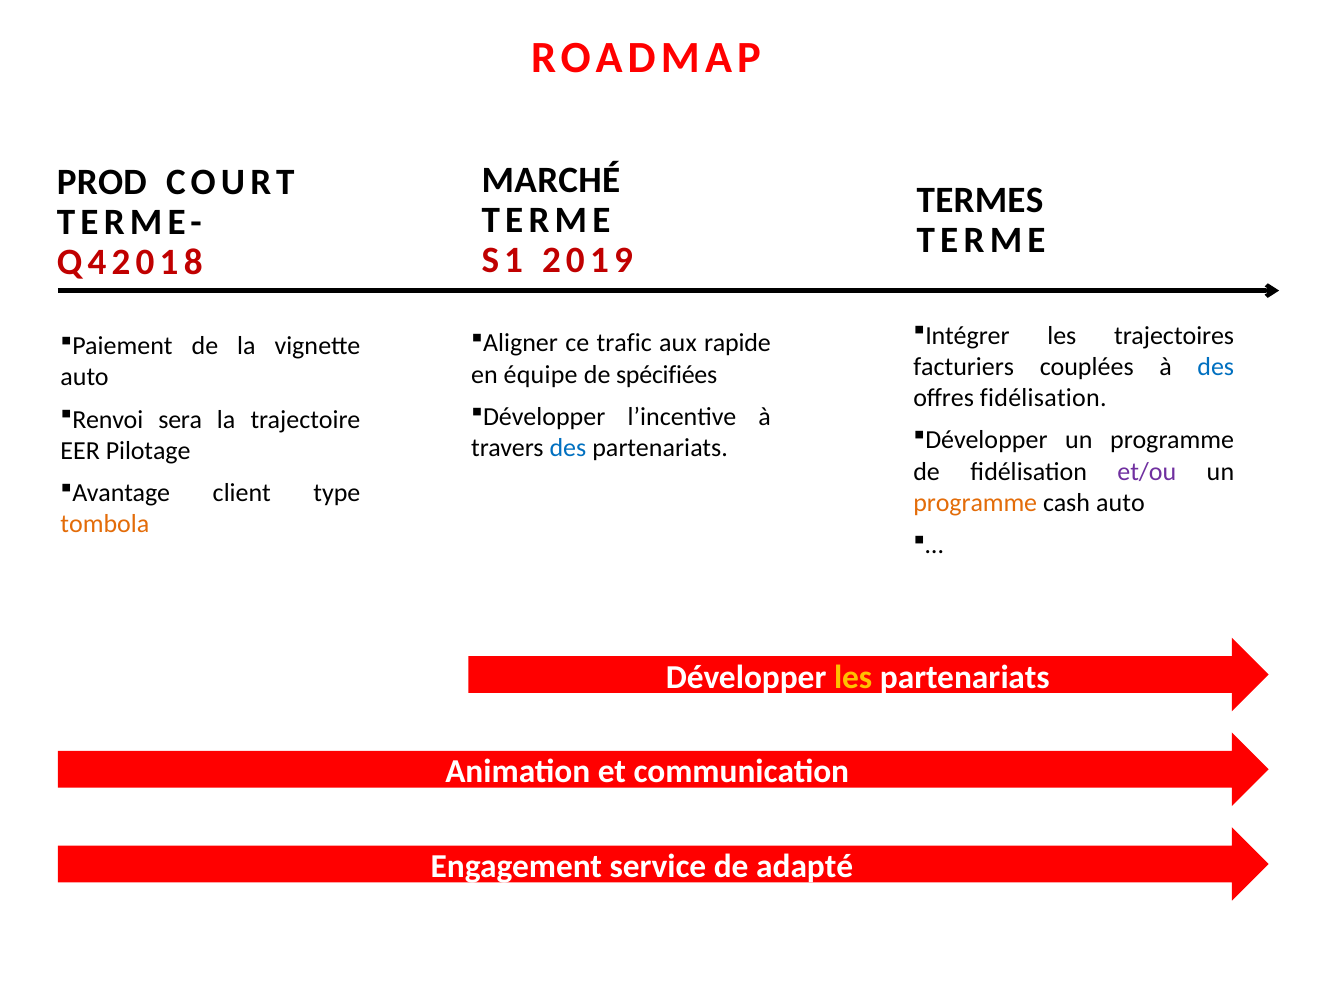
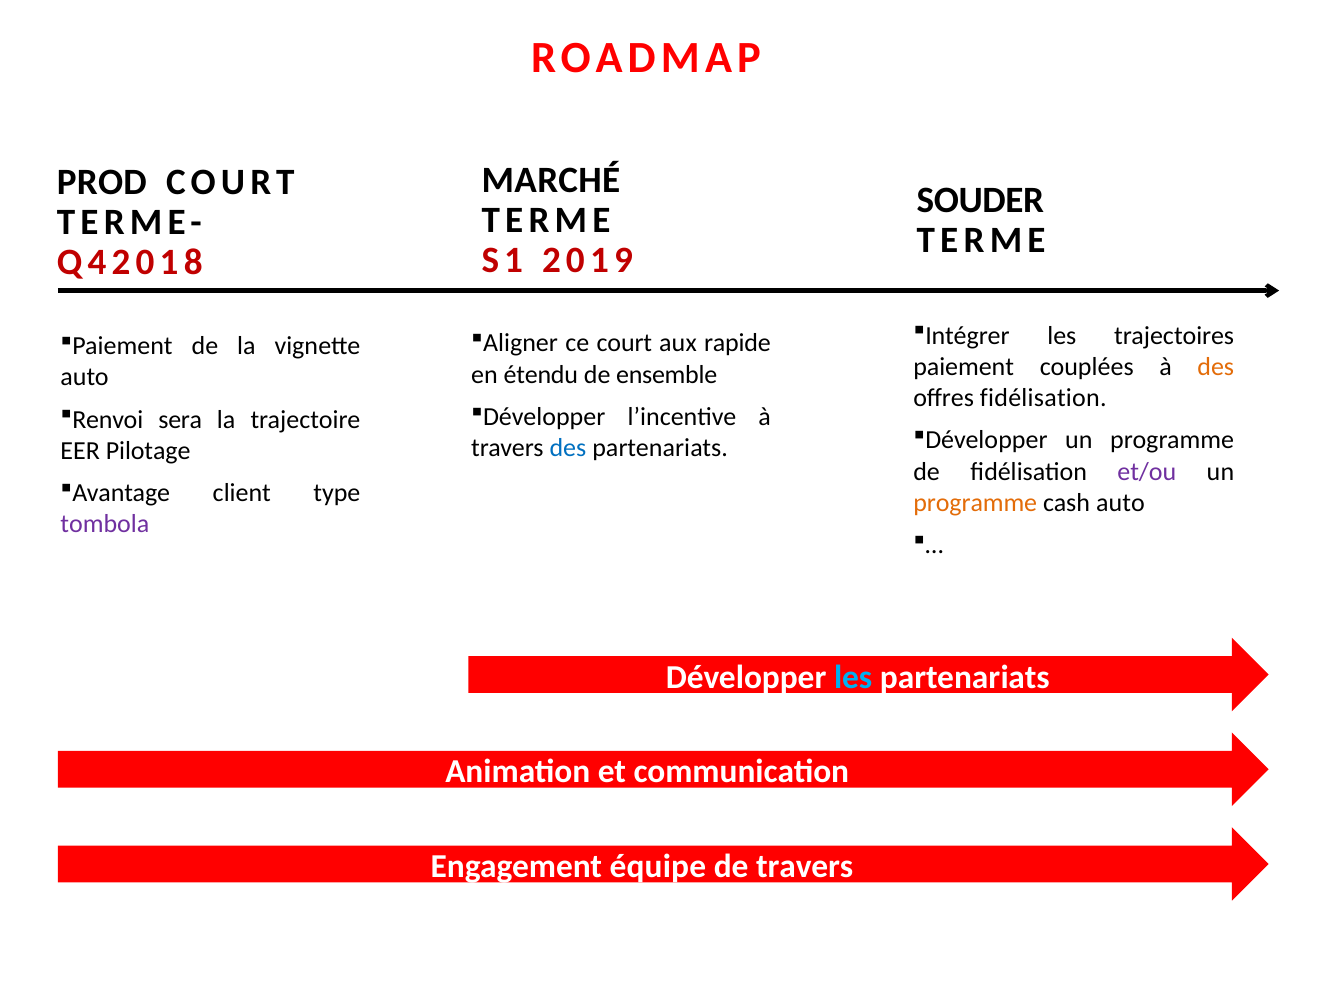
TERMES: TERMES -> SOUDER
ce trafic: trafic -> court
facturiers: facturiers -> paiement
des at (1216, 367) colour: blue -> orange
équipe: équipe -> étendu
spécifiées: spécifiées -> ensemble
tombola colour: orange -> purple
les at (853, 678) colour: yellow -> light blue
service: service -> équipe
de adapté: adapté -> travers
